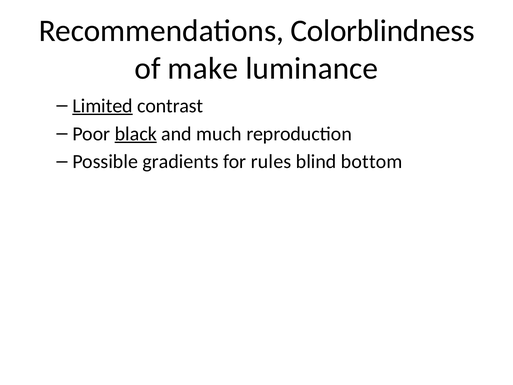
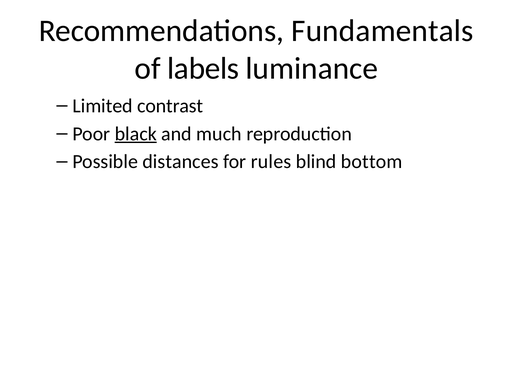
Colorblindness: Colorblindness -> Fundamentals
make: make -> labels
Limited underline: present -> none
gradients: gradients -> distances
